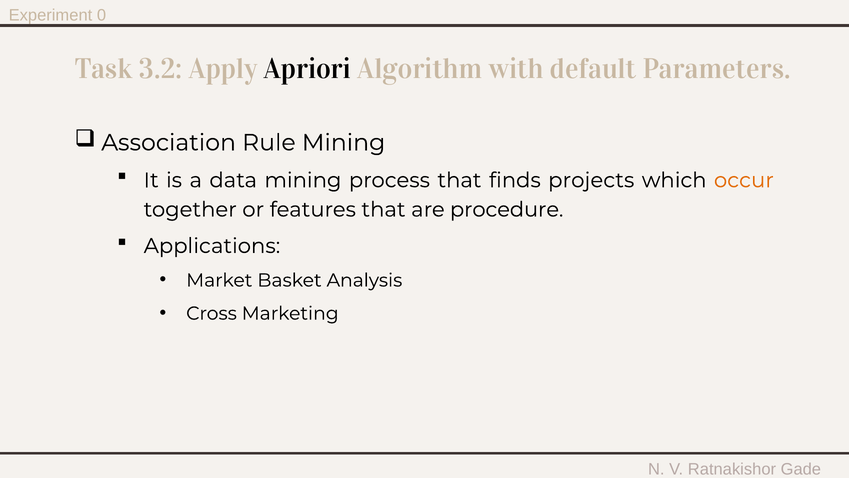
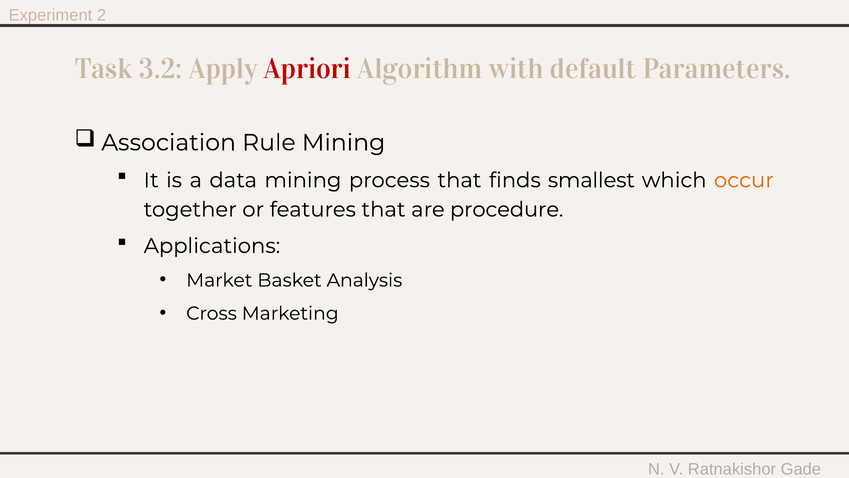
0: 0 -> 2
Apriori colour: black -> red
projects: projects -> smallest
